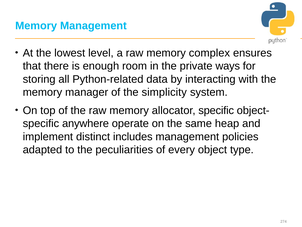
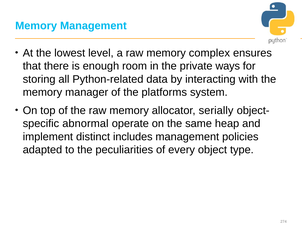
simplicity: simplicity -> platforms
allocator specific: specific -> serially
anywhere: anywhere -> abnormal
